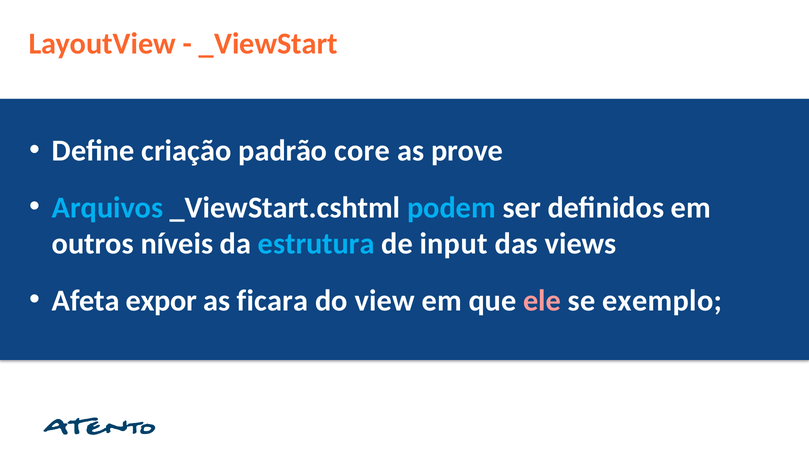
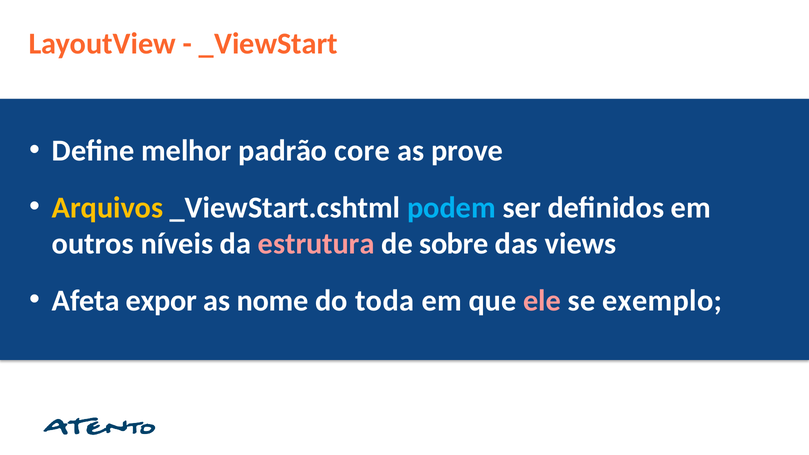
criação: criação -> melhor
Arquivos colour: light blue -> yellow
estrutura colour: light blue -> pink
input: input -> sobre
ficara: ficara -> nome
view: view -> toda
